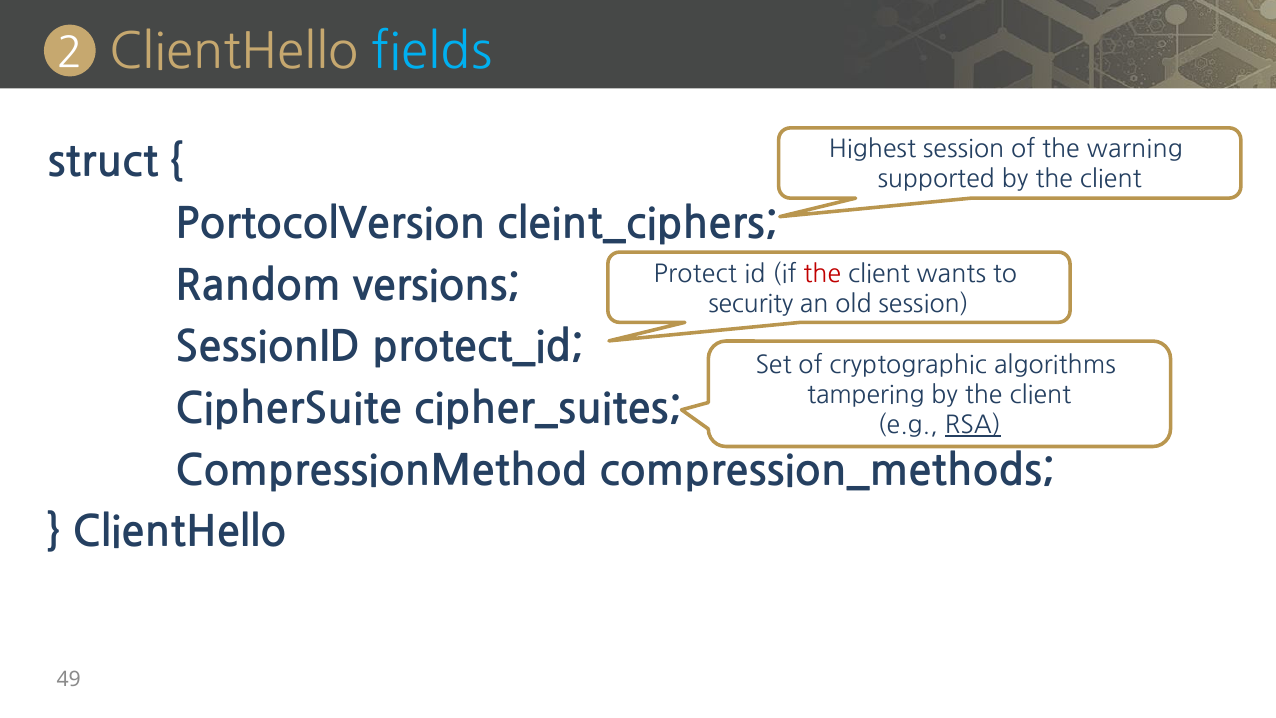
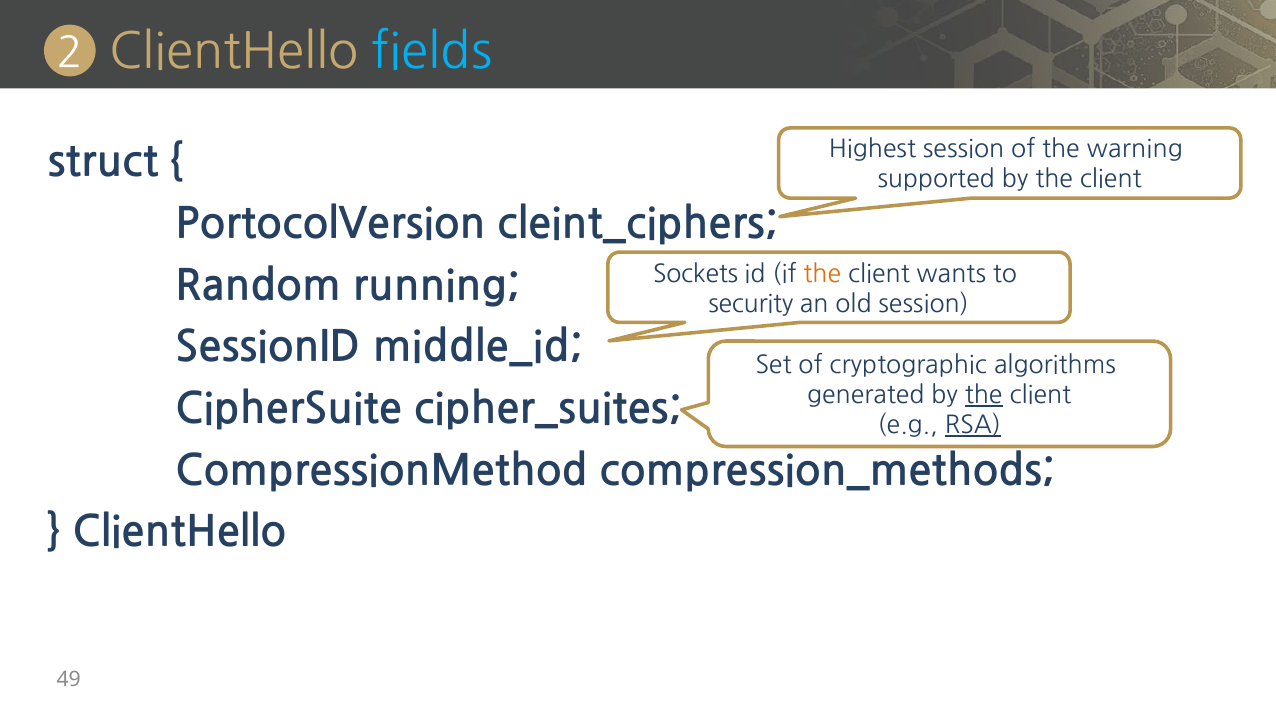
Protect: Protect -> Sockets
the at (822, 274) colour: red -> orange
versions: versions -> running
protect_id: protect_id -> middle_id
tampering: tampering -> generated
the at (984, 395) underline: none -> present
